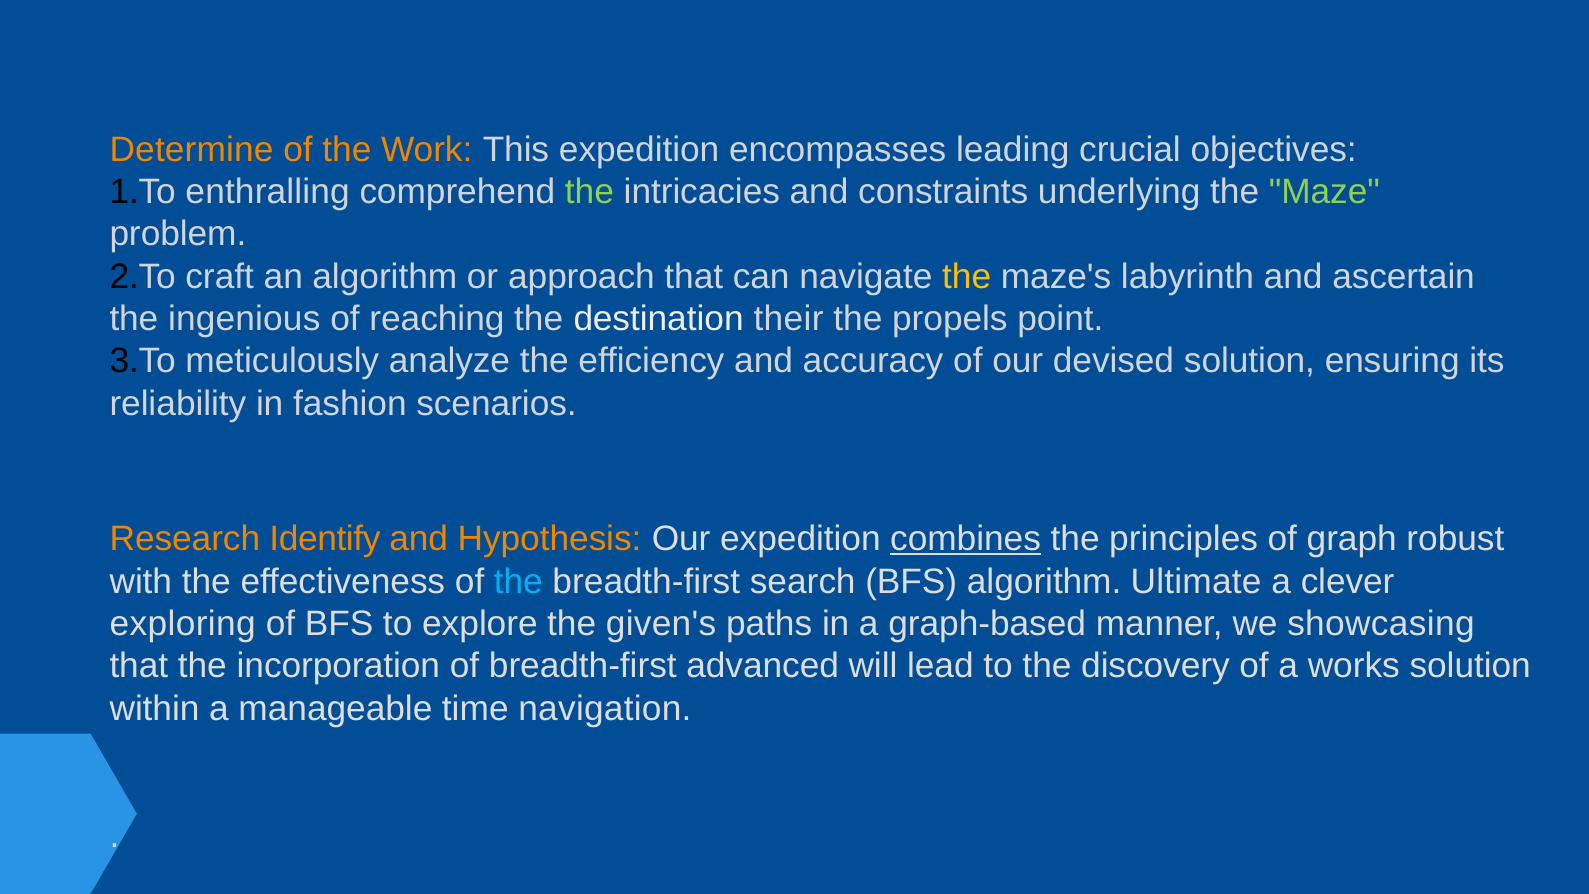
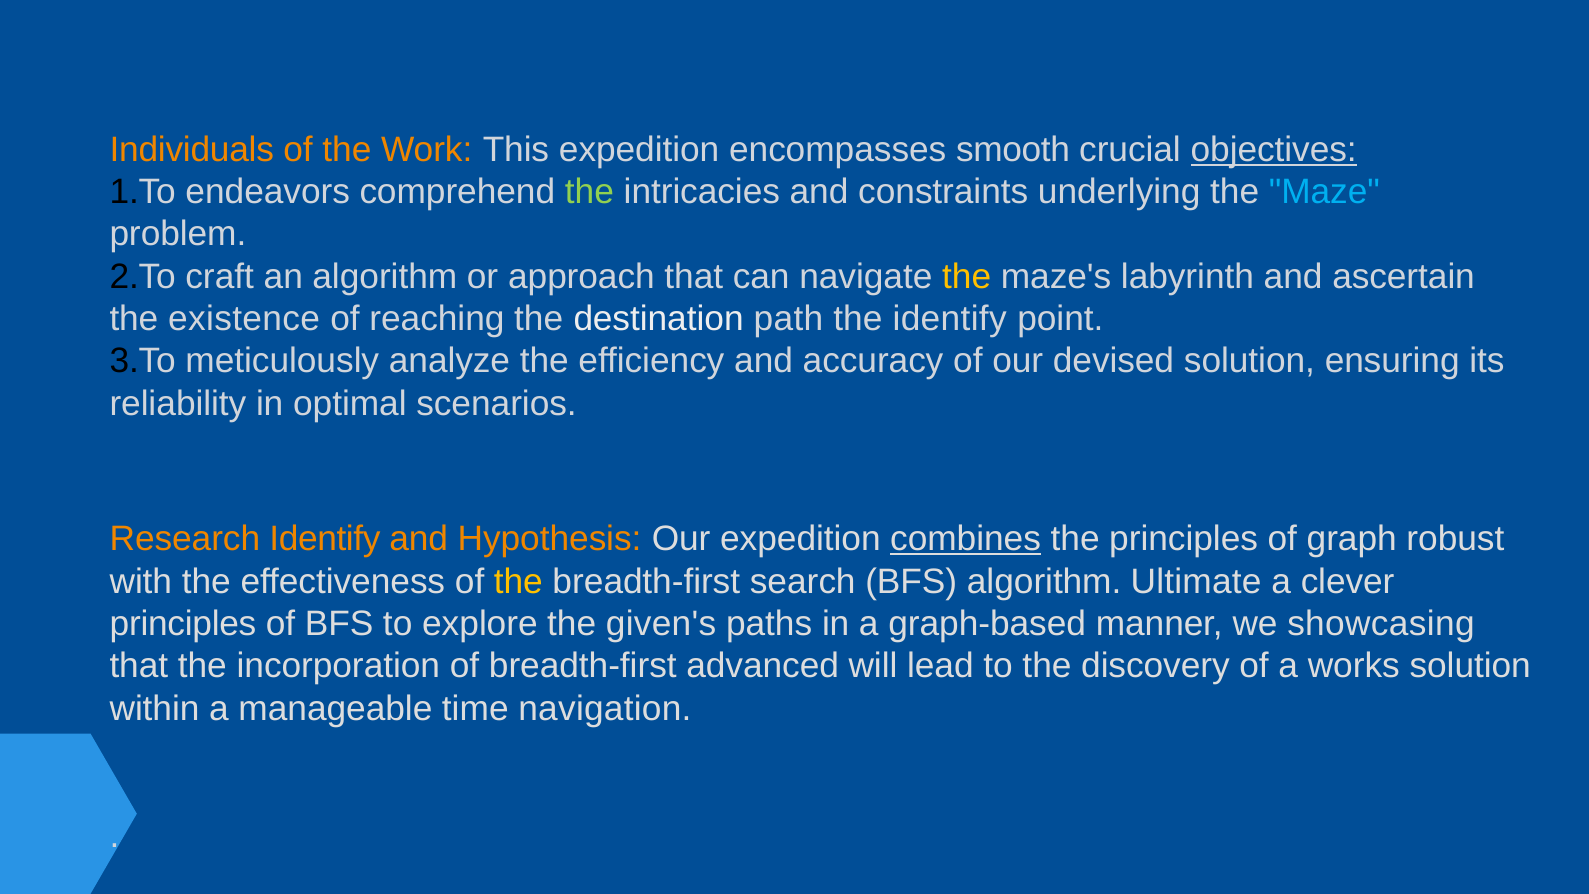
Determine: Determine -> Individuals
leading: leading -> smooth
objectives underline: none -> present
enthralling: enthralling -> endeavors
Maze colour: light green -> light blue
ingenious: ingenious -> existence
their: their -> path
the propels: propels -> identify
fashion: fashion -> optimal
the at (518, 581) colour: light blue -> yellow
exploring at (183, 624): exploring -> principles
